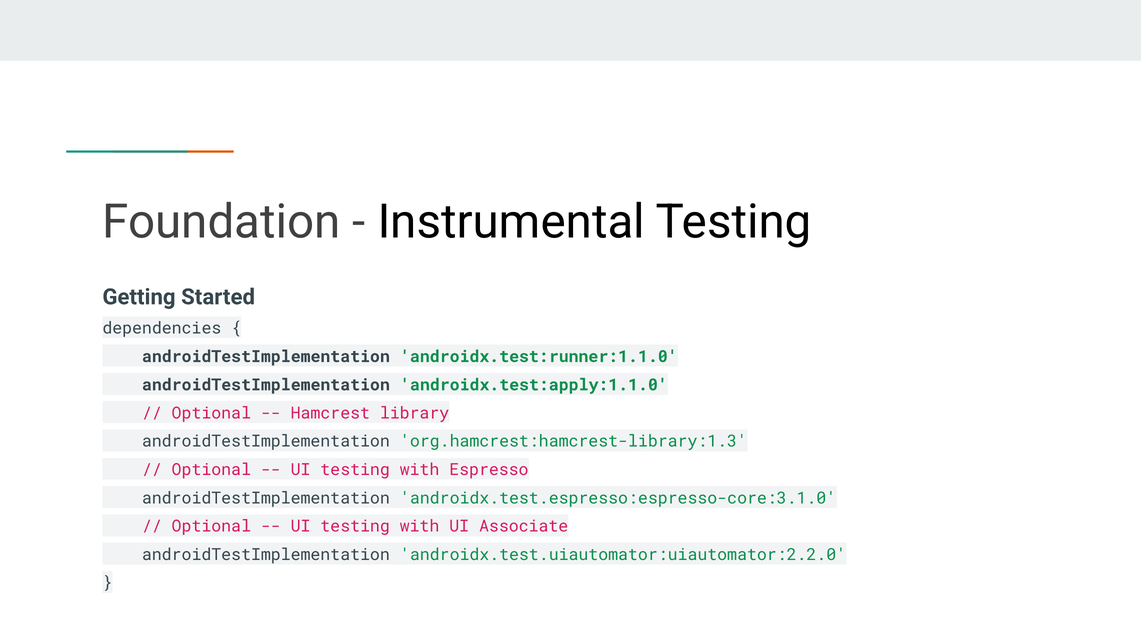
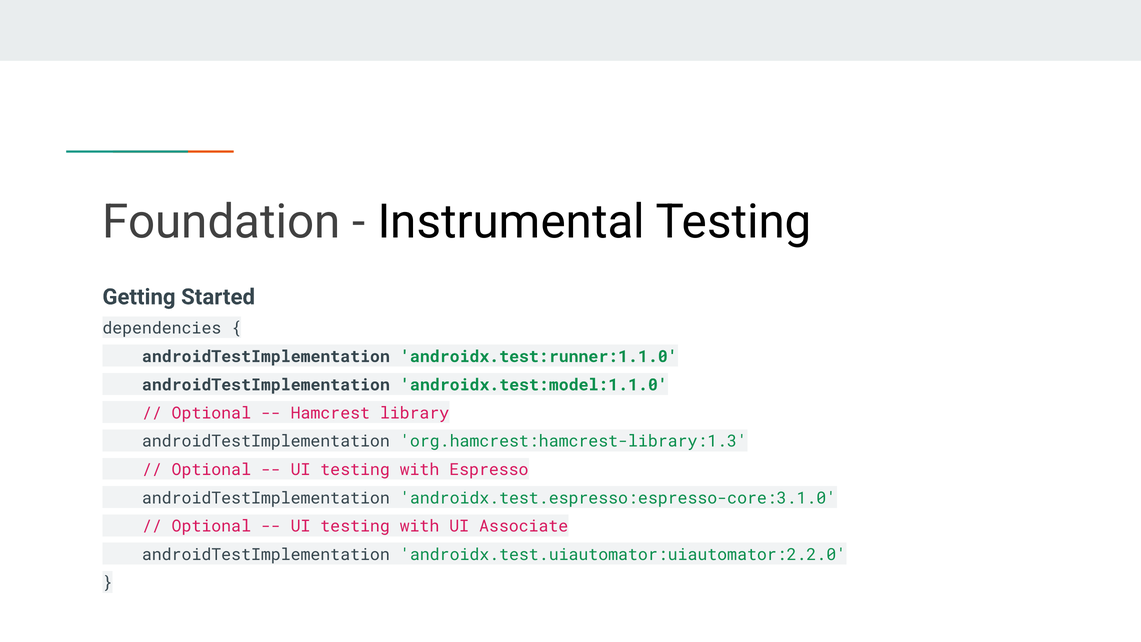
androidx.test:apply:1.1.0: androidx.test:apply:1.1.0 -> androidx.test:model:1.1.0
